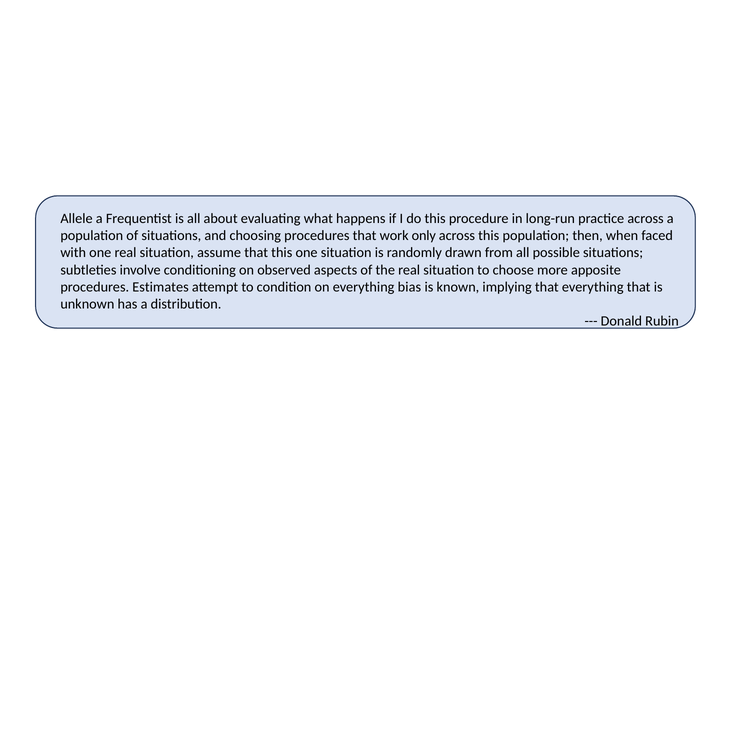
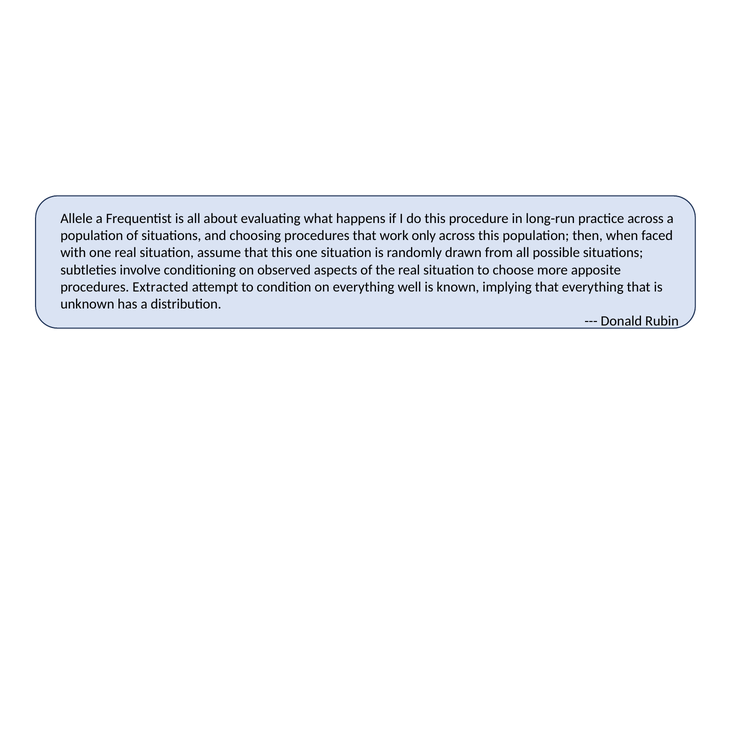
Estimates: Estimates -> Extracted
bias: bias -> well
